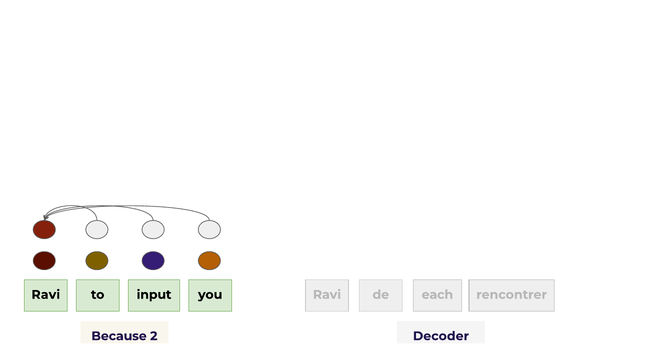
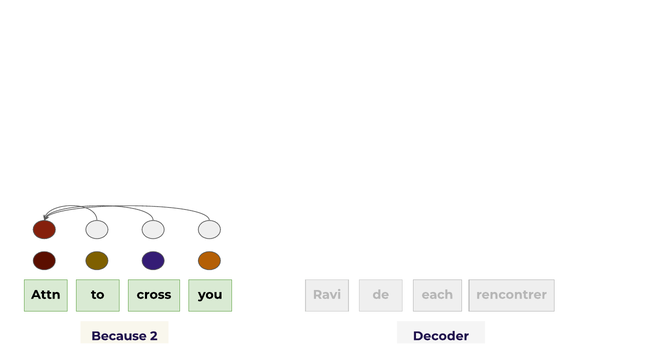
Ravi at (46, 295): Ravi -> Attn
input: input -> cross
